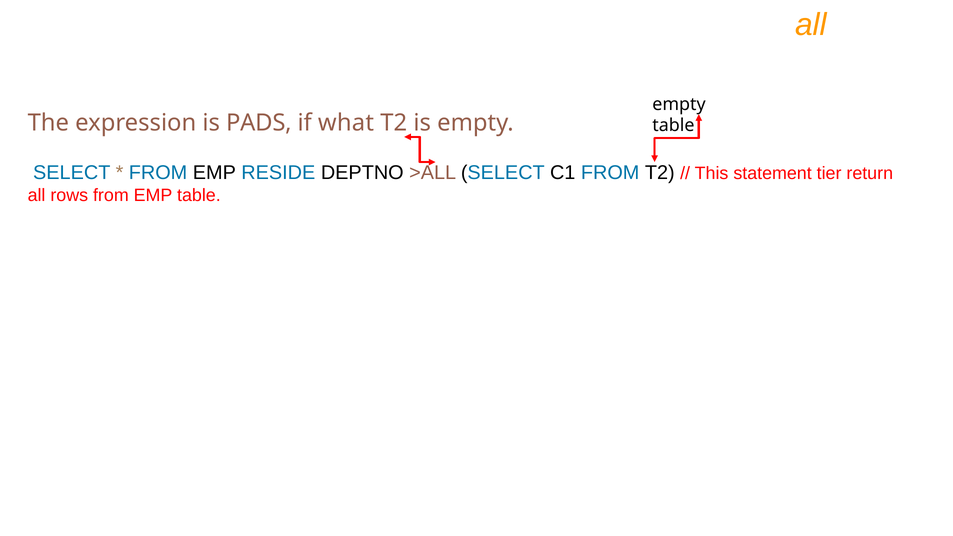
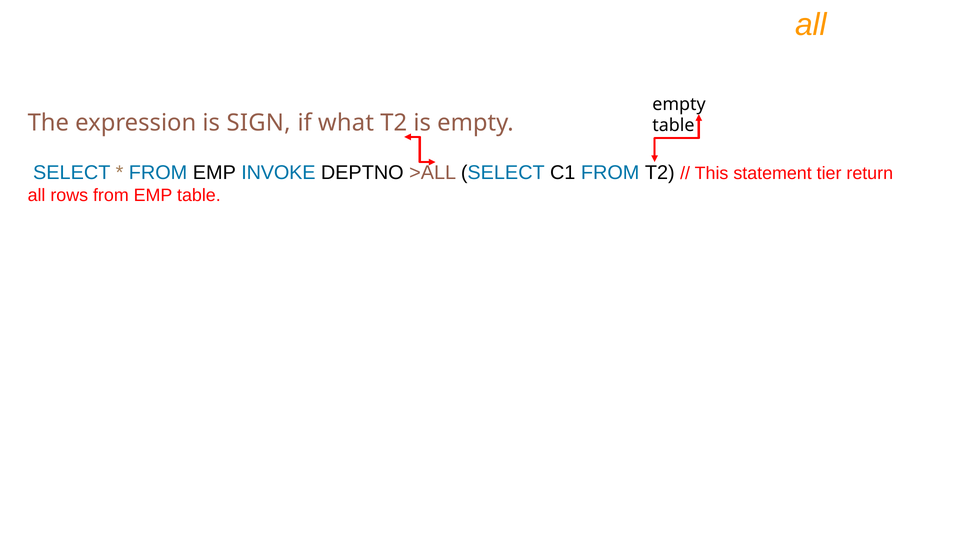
PADS: PADS -> SIGN
RESIDE: RESIDE -> INVOKE
